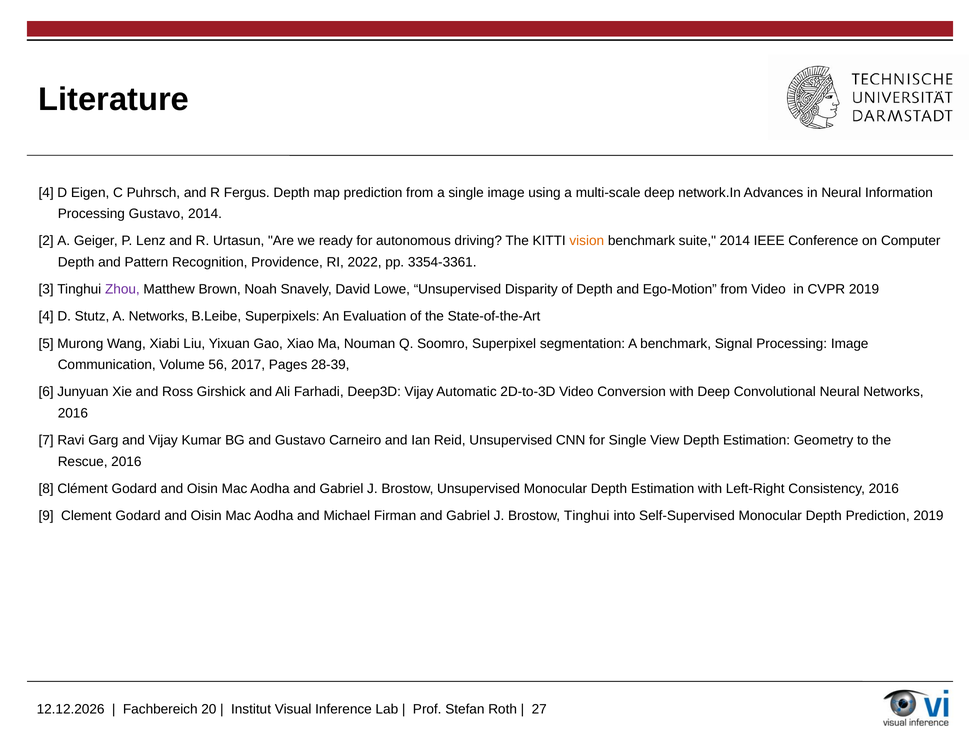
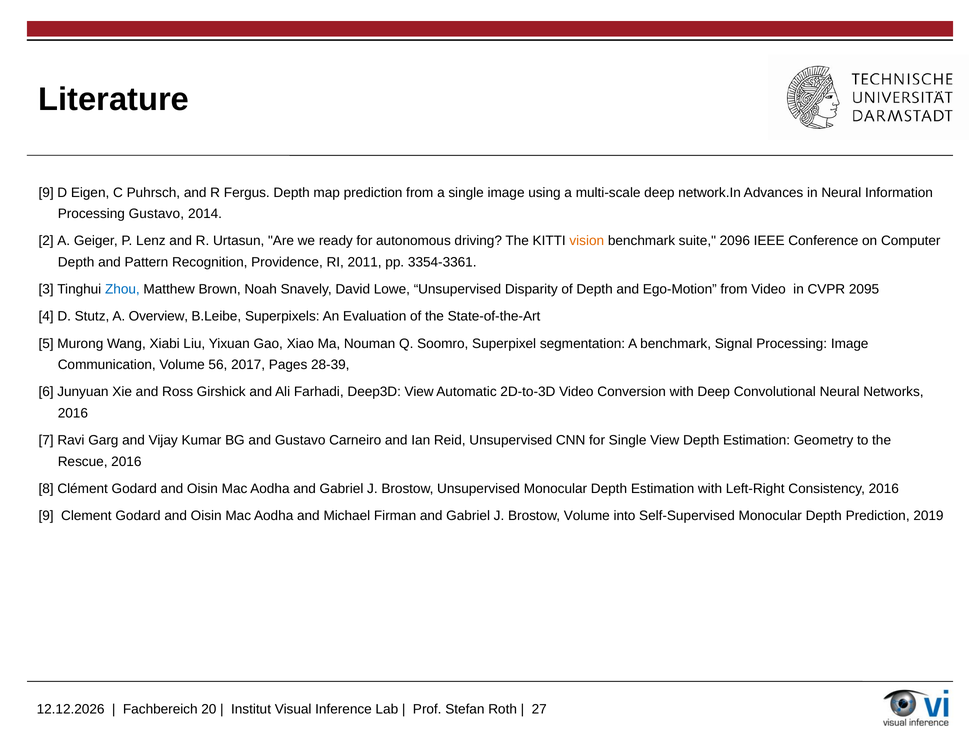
4 at (46, 193): 4 -> 9
suite 2014: 2014 -> 2096
2022: 2022 -> 2011
Zhou colour: purple -> blue
CVPR 2019: 2019 -> 2095
A Networks: Networks -> Overview
Deep3D Vijay: Vijay -> View
Brostow Tinghui: Tinghui -> Volume
